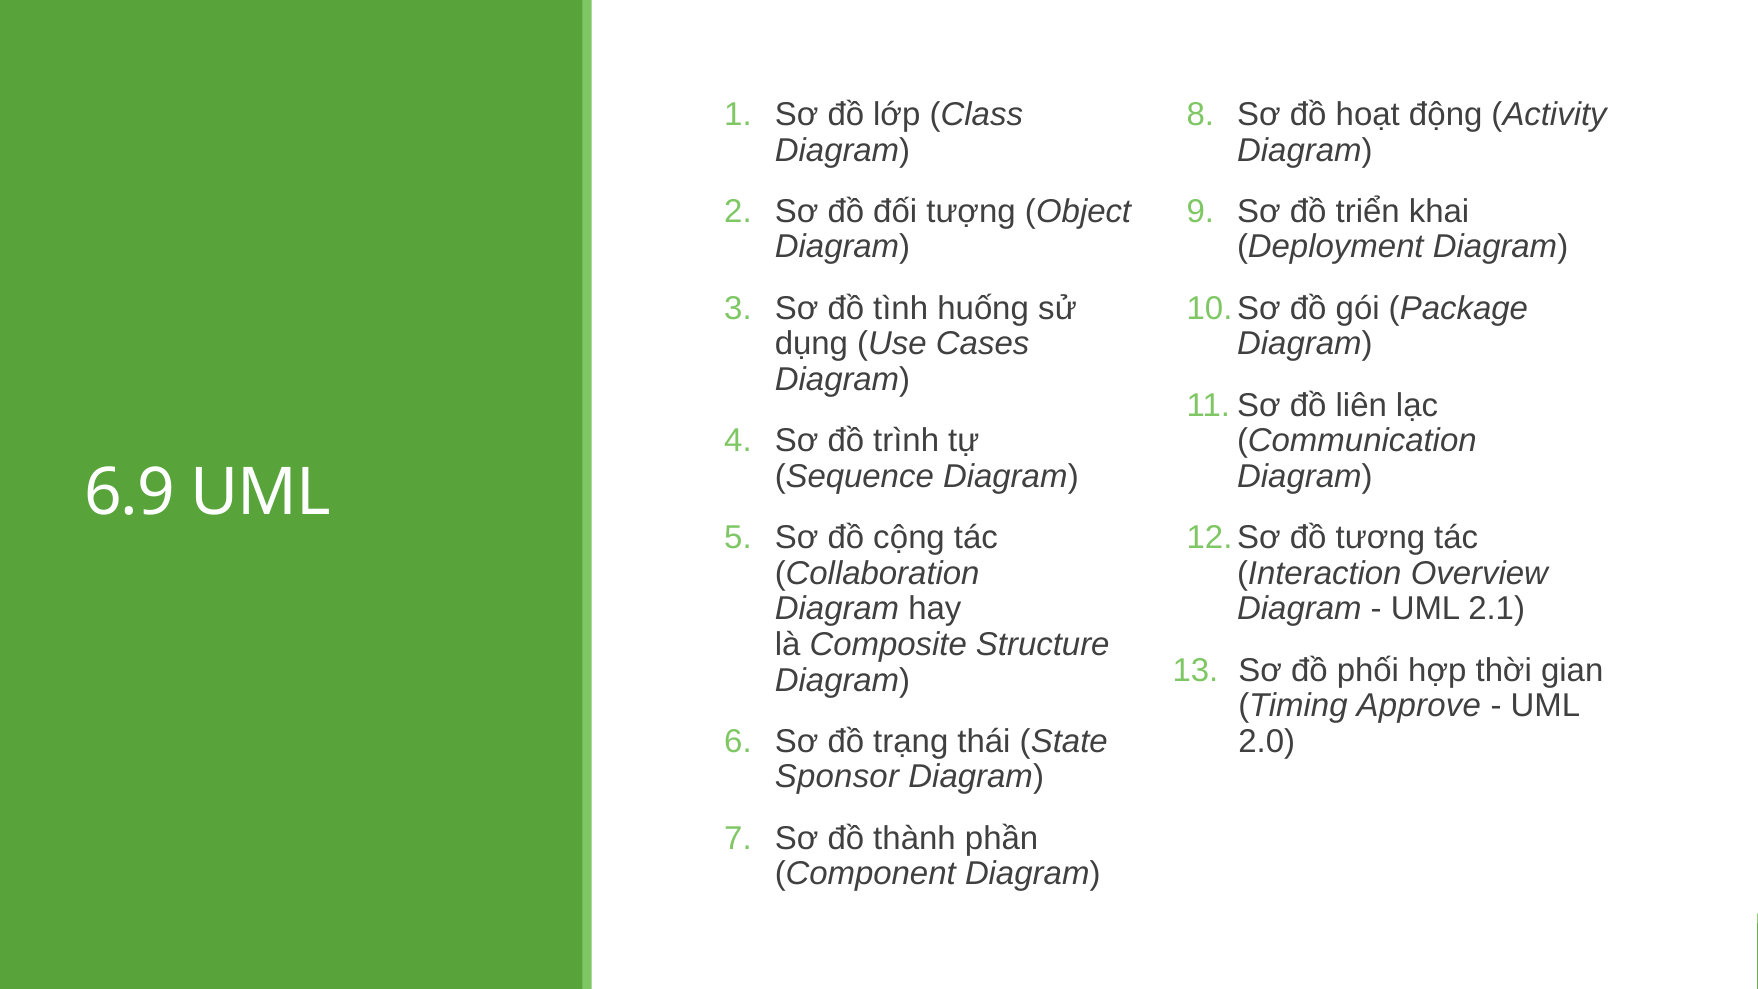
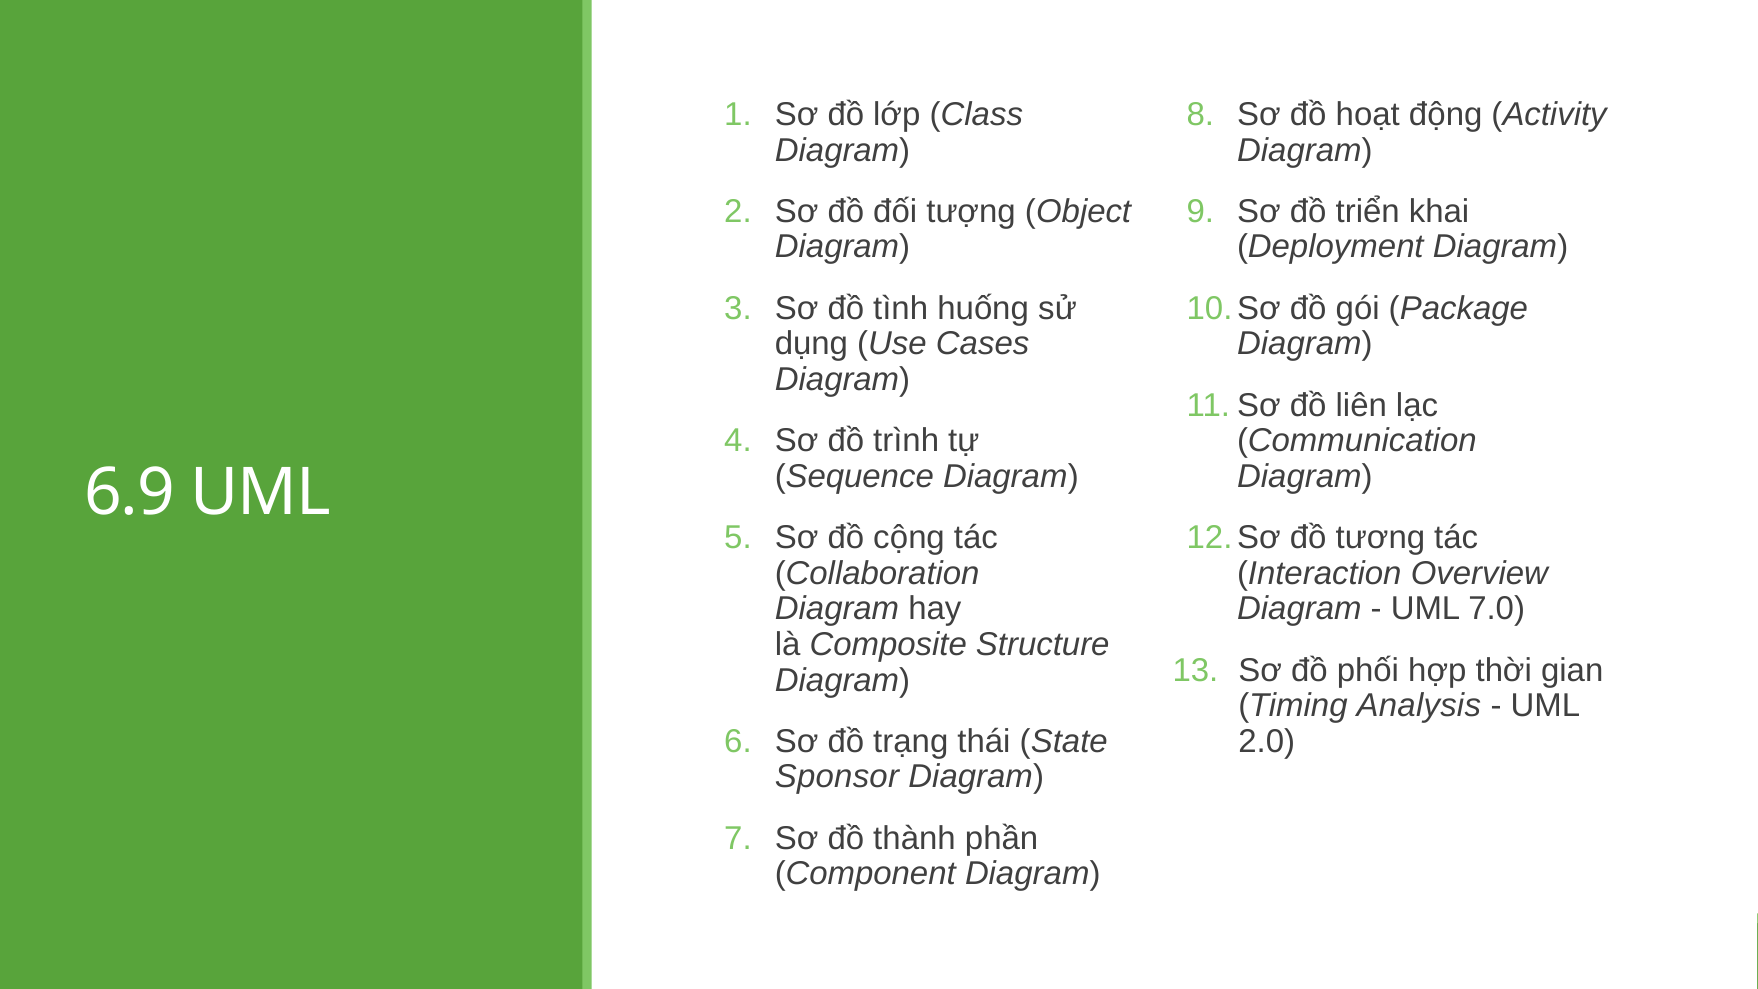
2.1: 2.1 -> 7.0
Approve: Approve -> Analysis
